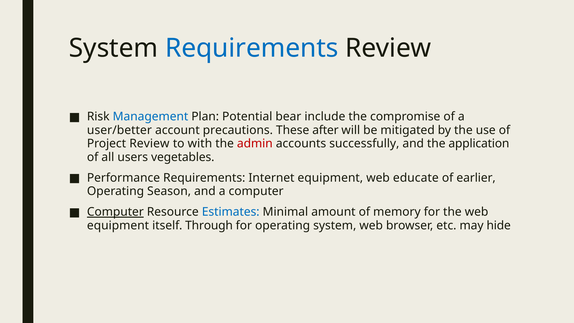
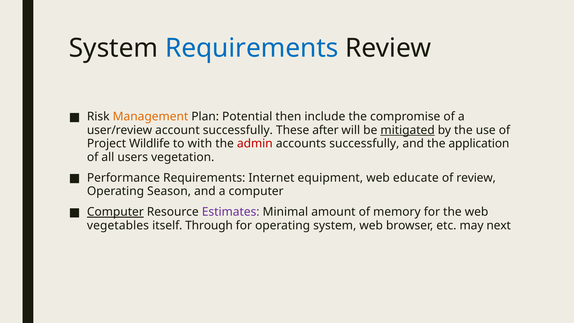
Management colour: blue -> orange
bear: bear -> then
user/better: user/better -> user/review
account precautions: precautions -> successfully
mitigated underline: none -> present
Project Review: Review -> Wildlife
vegetables: vegetables -> vegetation
of earlier: earlier -> review
Estimates colour: blue -> purple
equipment at (118, 225): equipment -> vegetables
hide: hide -> next
